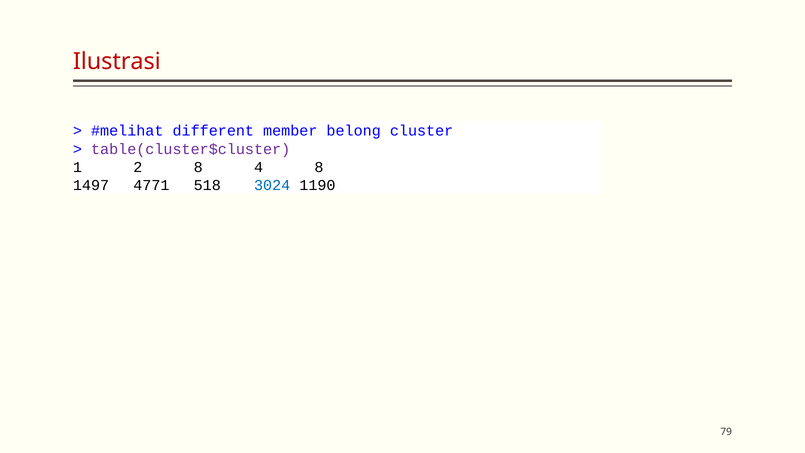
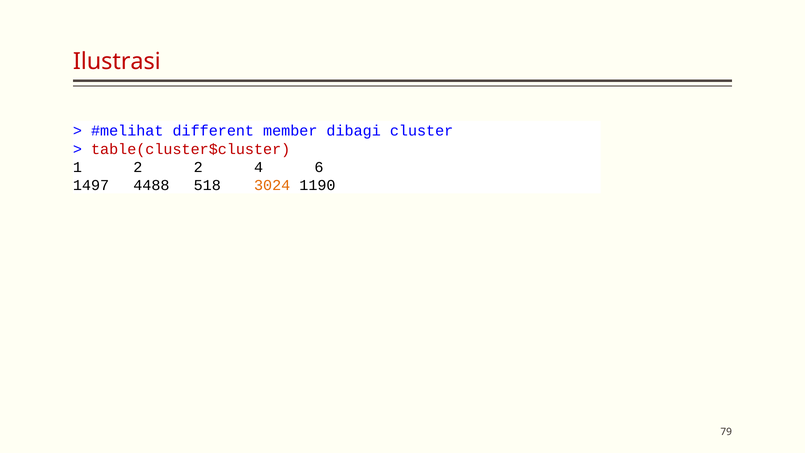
belong: belong -> dibagi
table(cluster$cluster colour: purple -> red
2 8: 8 -> 2
4 8: 8 -> 6
4771: 4771 -> 4488
3024 colour: blue -> orange
